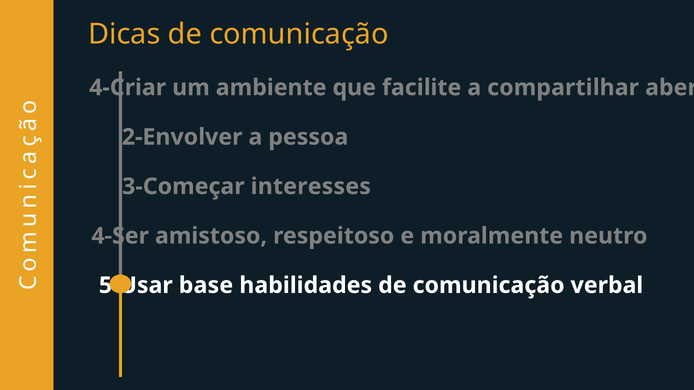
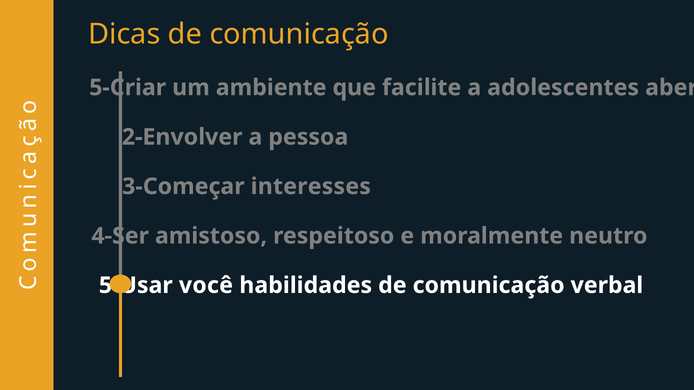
4-Criar: 4-Criar -> 5-Criar
compartilhar: compartilhar -> adolescentes
base: base -> você
